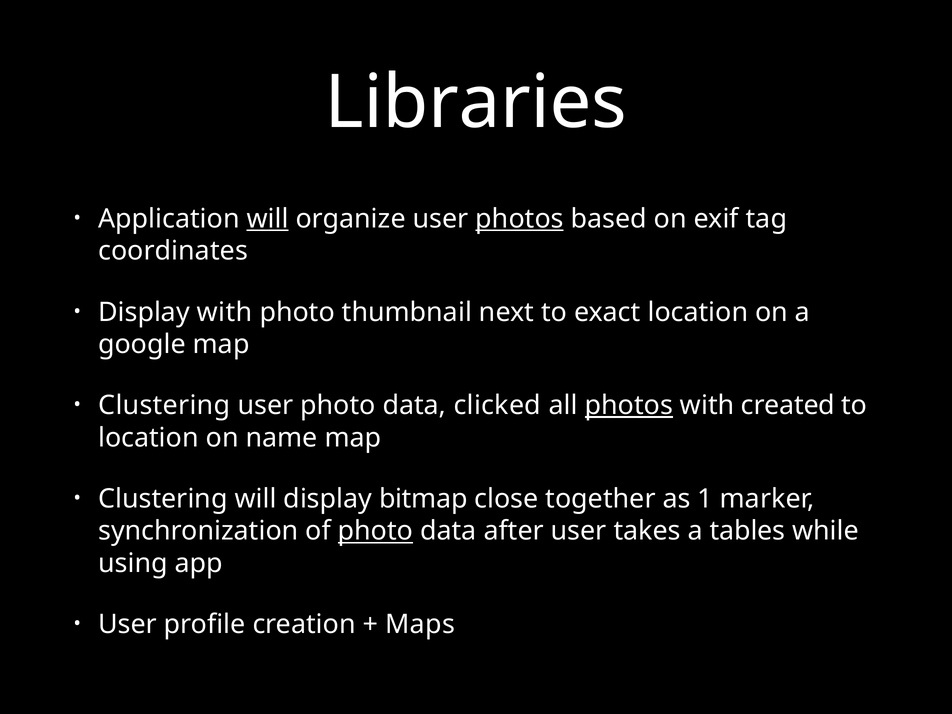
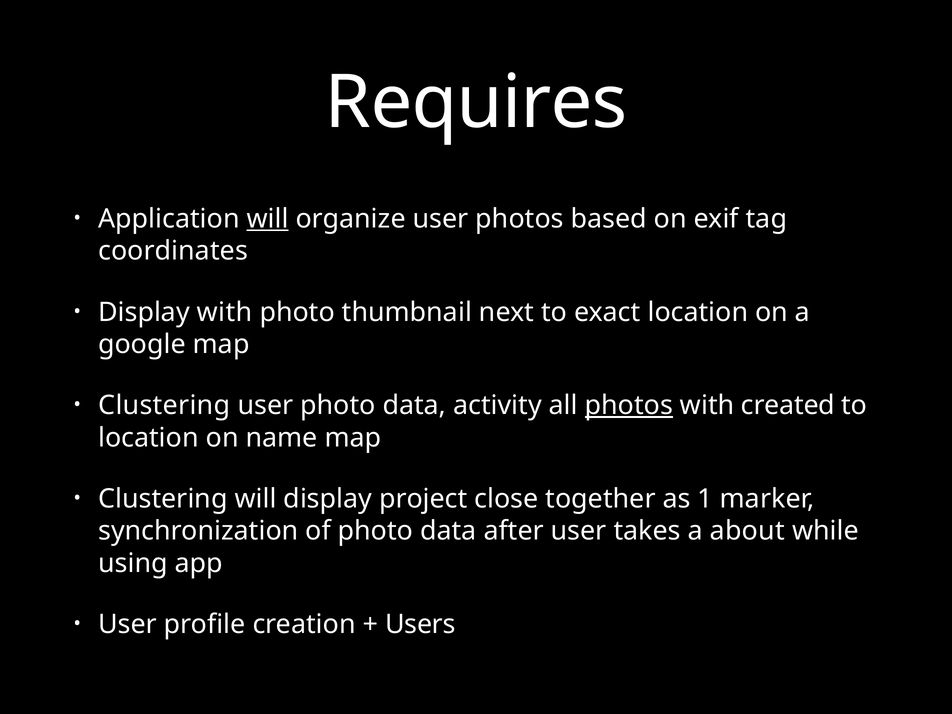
Libraries: Libraries -> Requires
photos at (520, 219) underline: present -> none
clicked: clicked -> activity
bitmap: bitmap -> project
photo at (375, 531) underline: present -> none
tables: tables -> about
Maps: Maps -> Users
